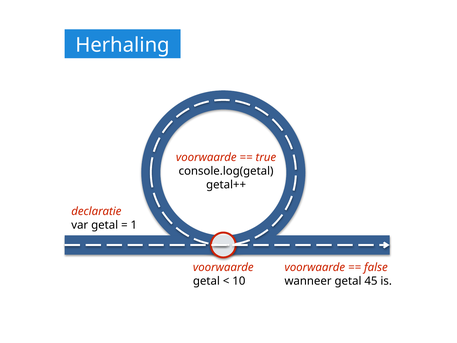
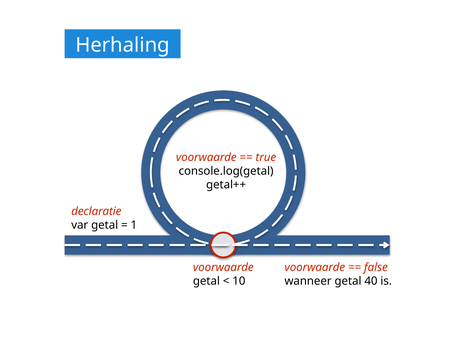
45: 45 -> 40
